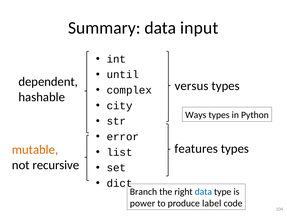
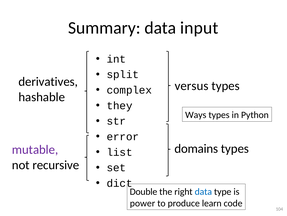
until: until -> split
dependent: dependent -> derivatives
city: city -> they
features: features -> domains
mutable colour: orange -> purple
Branch: Branch -> Double
label: label -> learn
